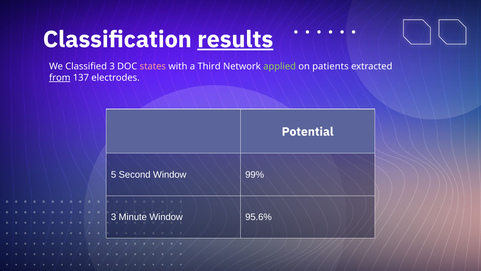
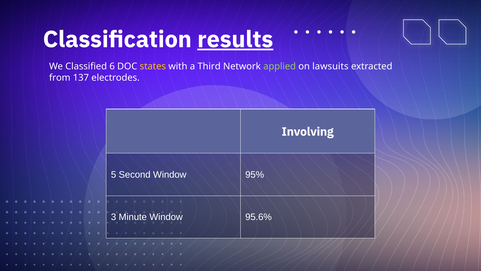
Classified 3: 3 -> 6
states colour: pink -> yellow
patients: patients -> lawsuits
from underline: present -> none
Potential: Potential -> Involving
99%: 99% -> 95%
